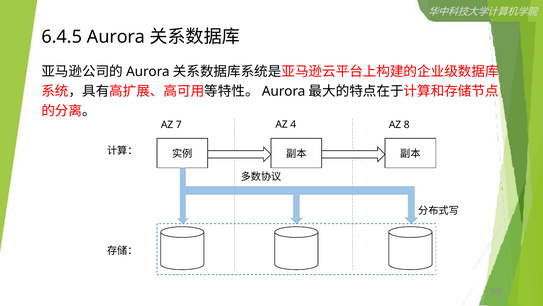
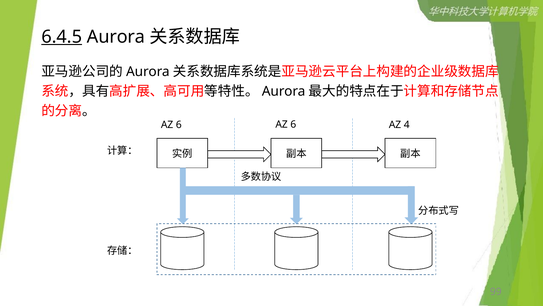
6.4.5 underline: none -> present
7 at (179, 125): 7 -> 6
4 at (293, 124): 4 -> 6
8: 8 -> 4
